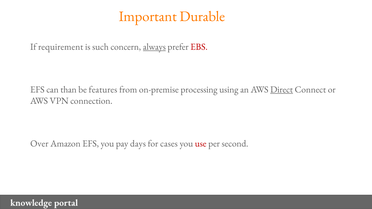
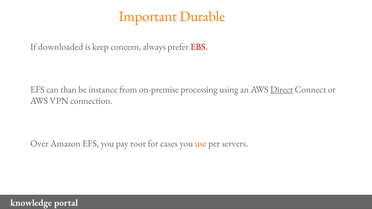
requirement: requirement -> downloaded
such: such -> keep
always underline: present -> none
features: features -> instance
days: days -> root
use colour: red -> orange
second: second -> servers
